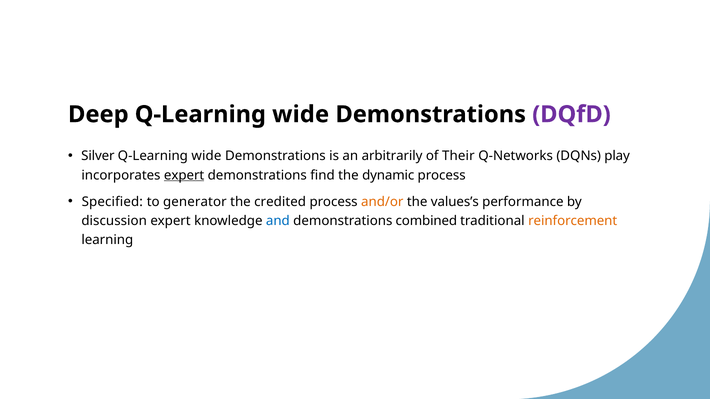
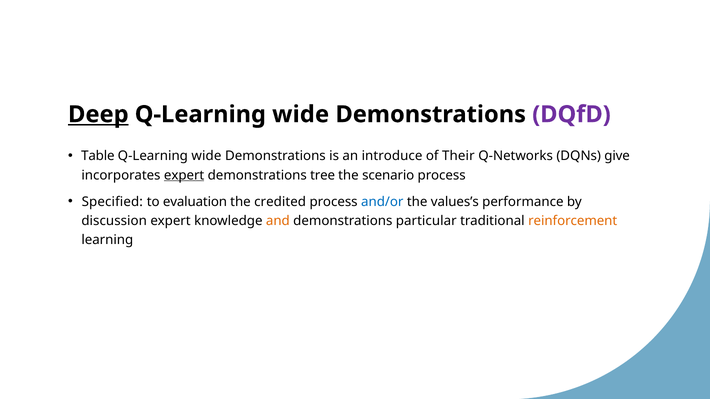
Deep underline: none -> present
Silver: Silver -> Table
arbitrarily: arbitrarily -> introduce
play: play -> give
find: find -> tree
dynamic: dynamic -> scenario
generator: generator -> evaluation
and/or colour: orange -> blue
and colour: blue -> orange
combined: combined -> particular
